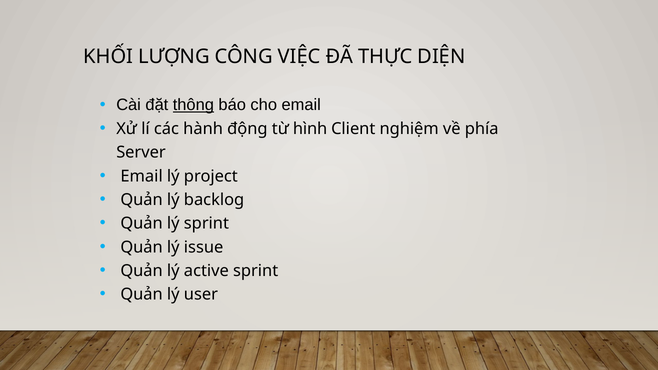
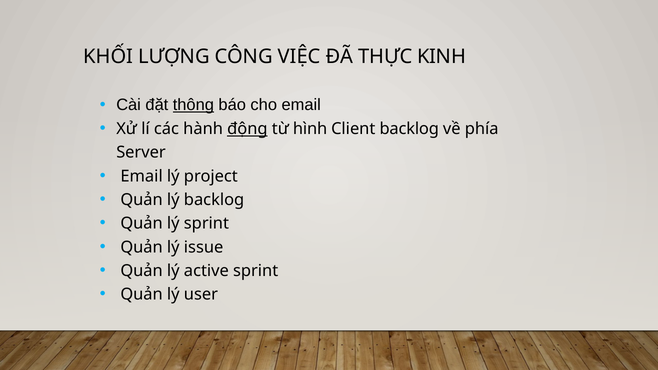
DIỆN: DIỆN -> KINH
động underline: none -> present
Client nghiệm: nghiệm -> backlog
